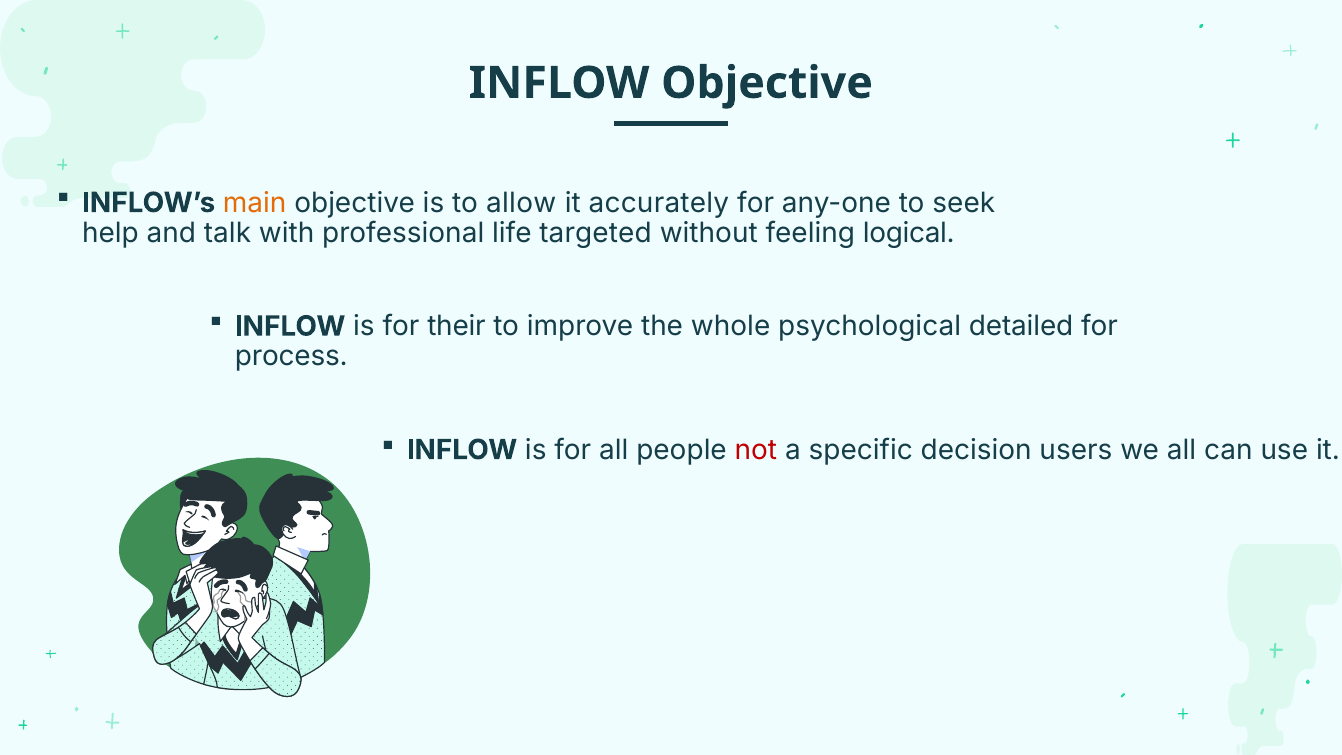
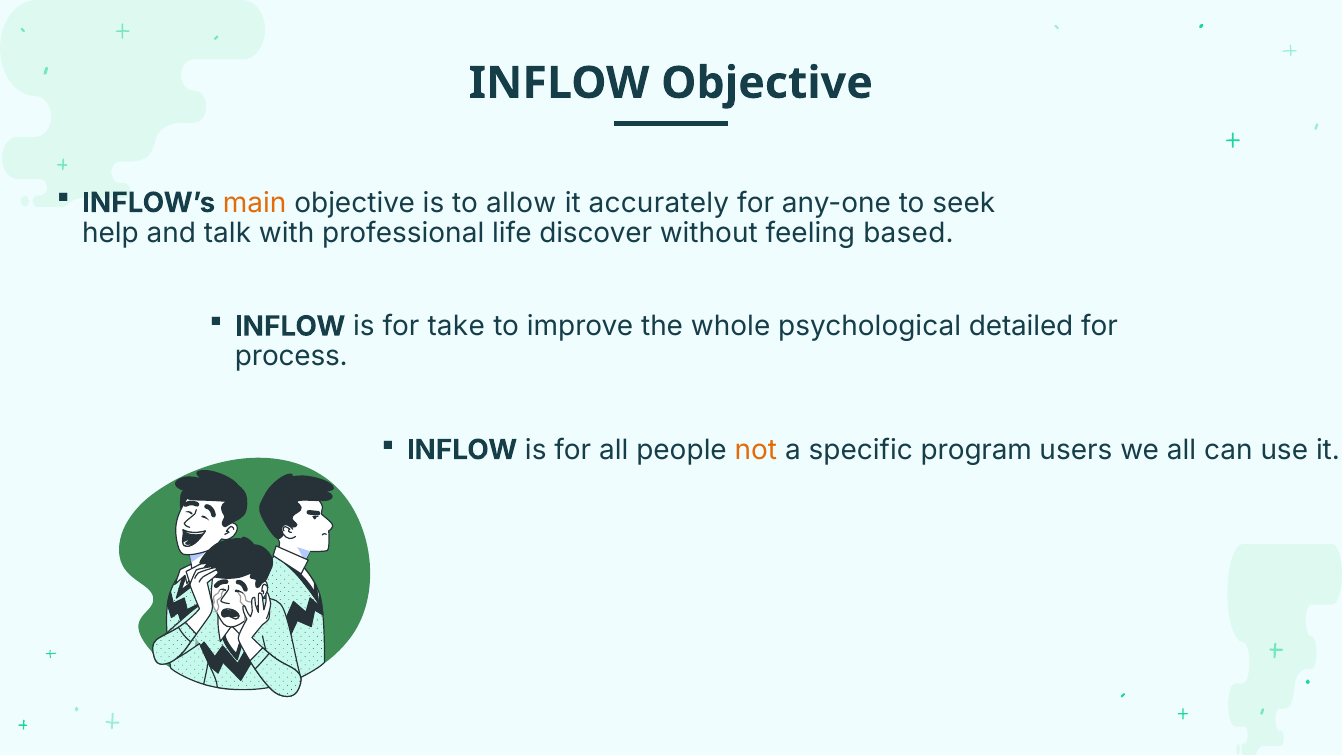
targeted: targeted -> discover
logical: logical -> based
their: their -> take
not colour: red -> orange
decision: decision -> program
